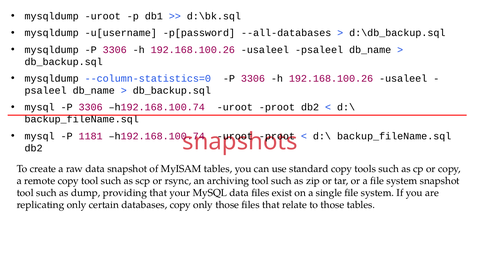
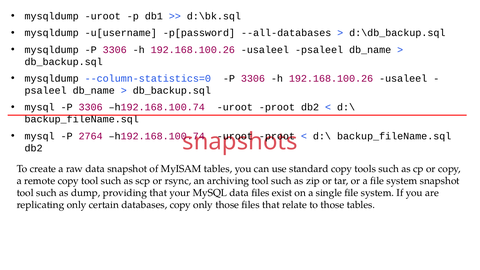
1181: 1181 -> 2764
